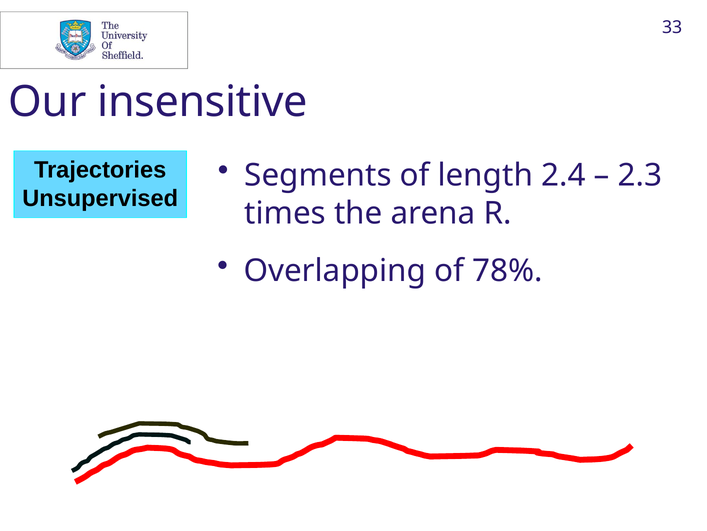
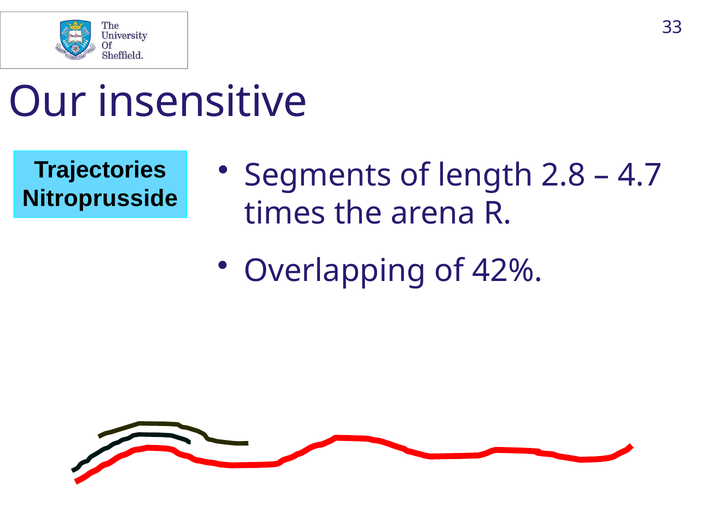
2.4: 2.4 -> 2.8
2.3: 2.3 -> 4.7
Unsupervised: Unsupervised -> Nitroprusside
78%: 78% -> 42%
